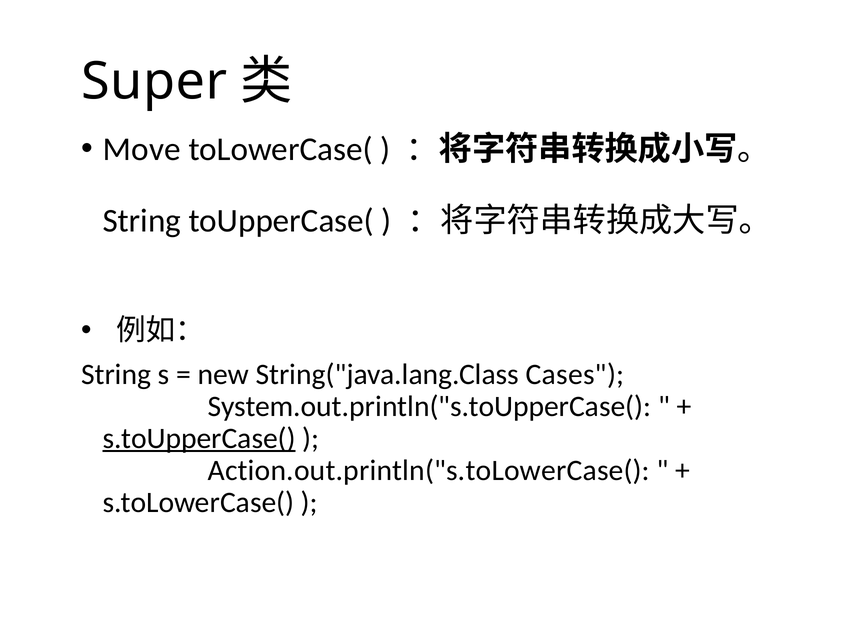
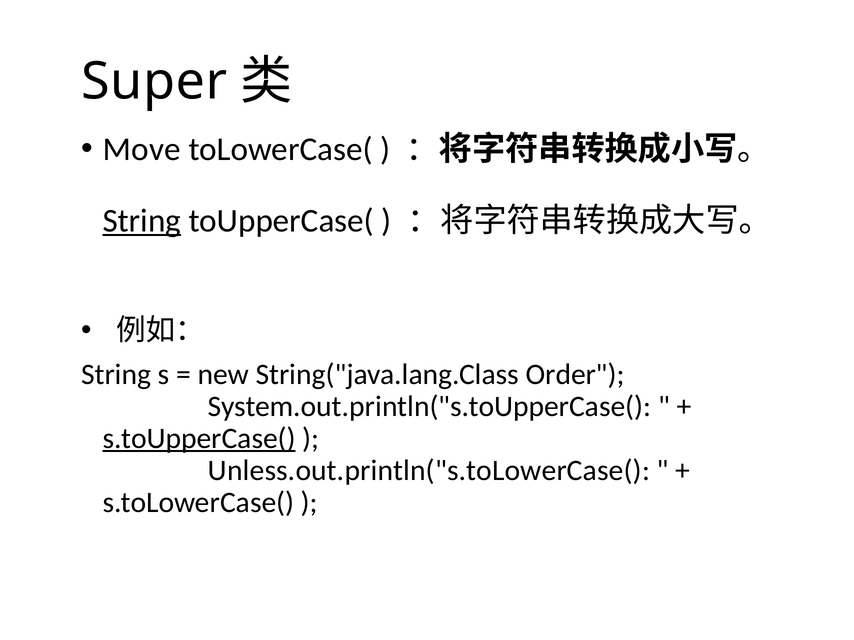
String at (142, 221) underline: none -> present
Cases: Cases -> Order
Action.out.println("s.toLowerCase(: Action.out.println("s.toLowerCase( -> Unless.out.println("s.toLowerCase(
